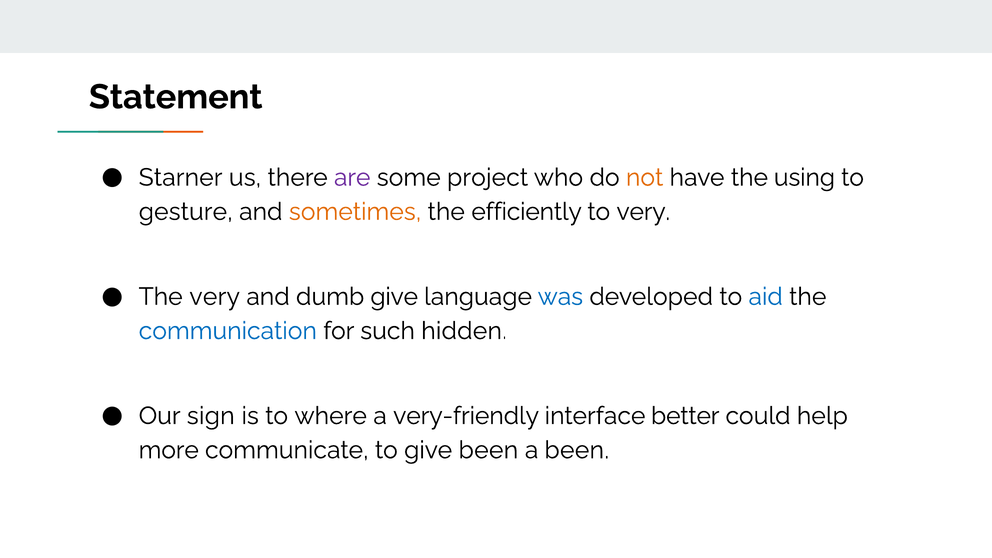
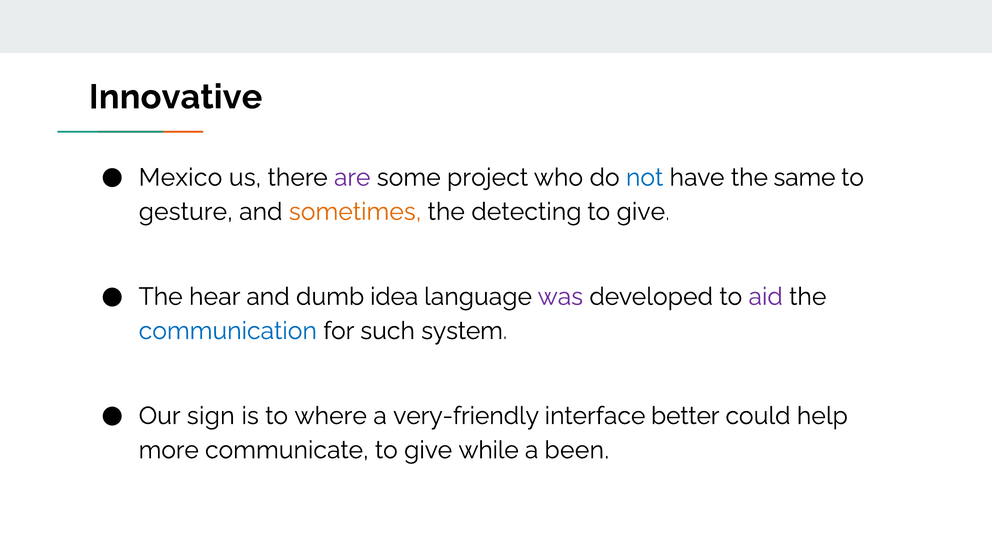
Statement: Statement -> Innovative
Starner: Starner -> Mexico
not colour: orange -> blue
using: using -> same
efficiently: efficiently -> detecting
very at (643, 212): very -> give
The very: very -> hear
dumb give: give -> idea
was colour: blue -> purple
aid colour: blue -> purple
hidden: hidden -> system
give been: been -> while
